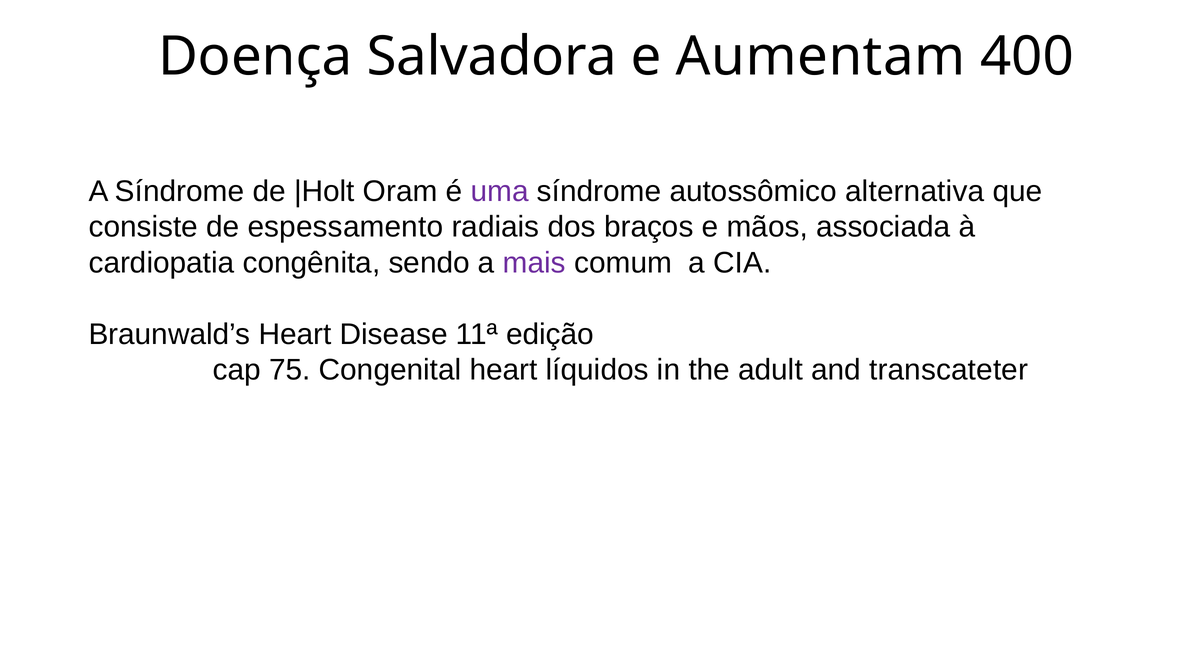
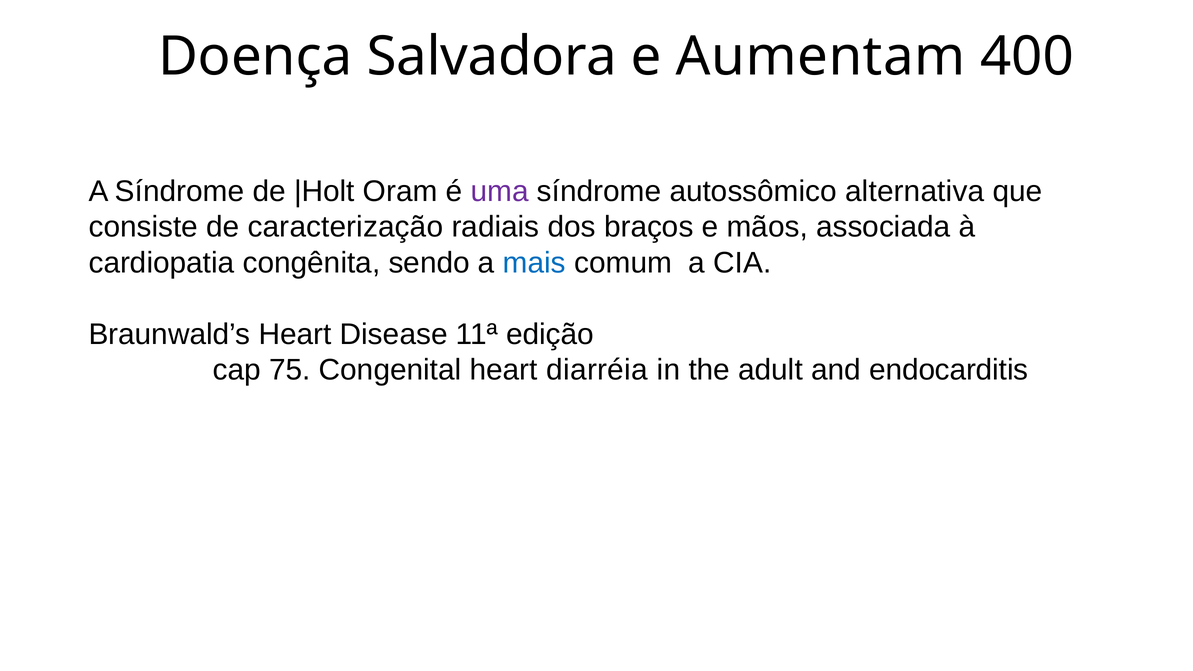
espessamento: espessamento -> caracterização
mais colour: purple -> blue
líquidos: líquidos -> diarréia
transcateter: transcateter -> endocarditis
